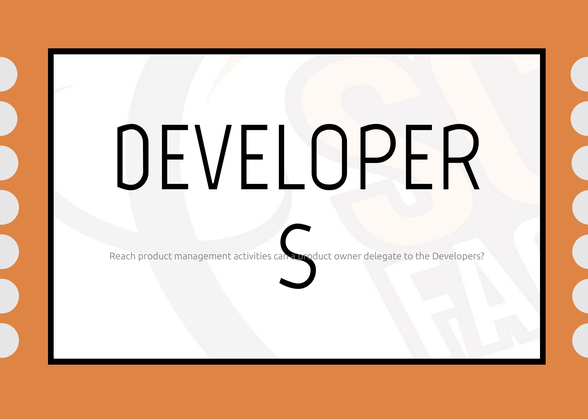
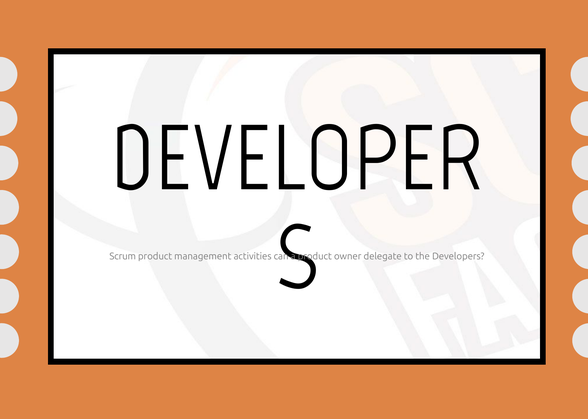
Reach: Reach -> Scrum
